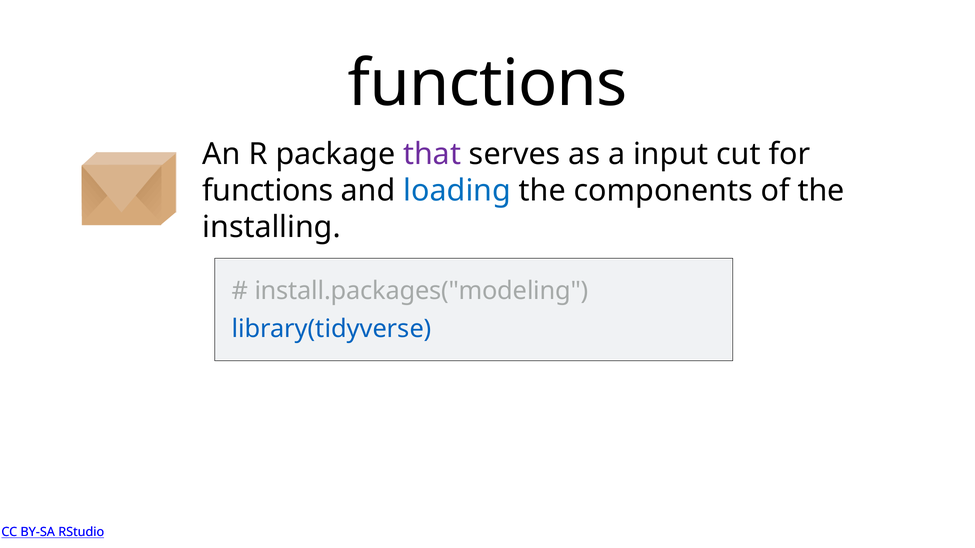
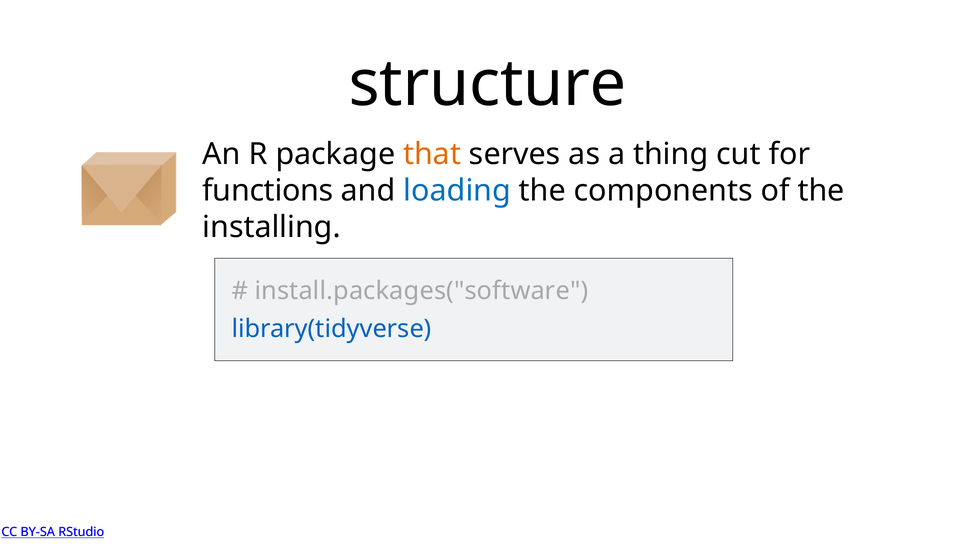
functions at (488, 84): functions -> structure
that colour: purple -> orange
input: input -> thing
install.packages("modeling: install.packages("modeling -> install.packages("software
